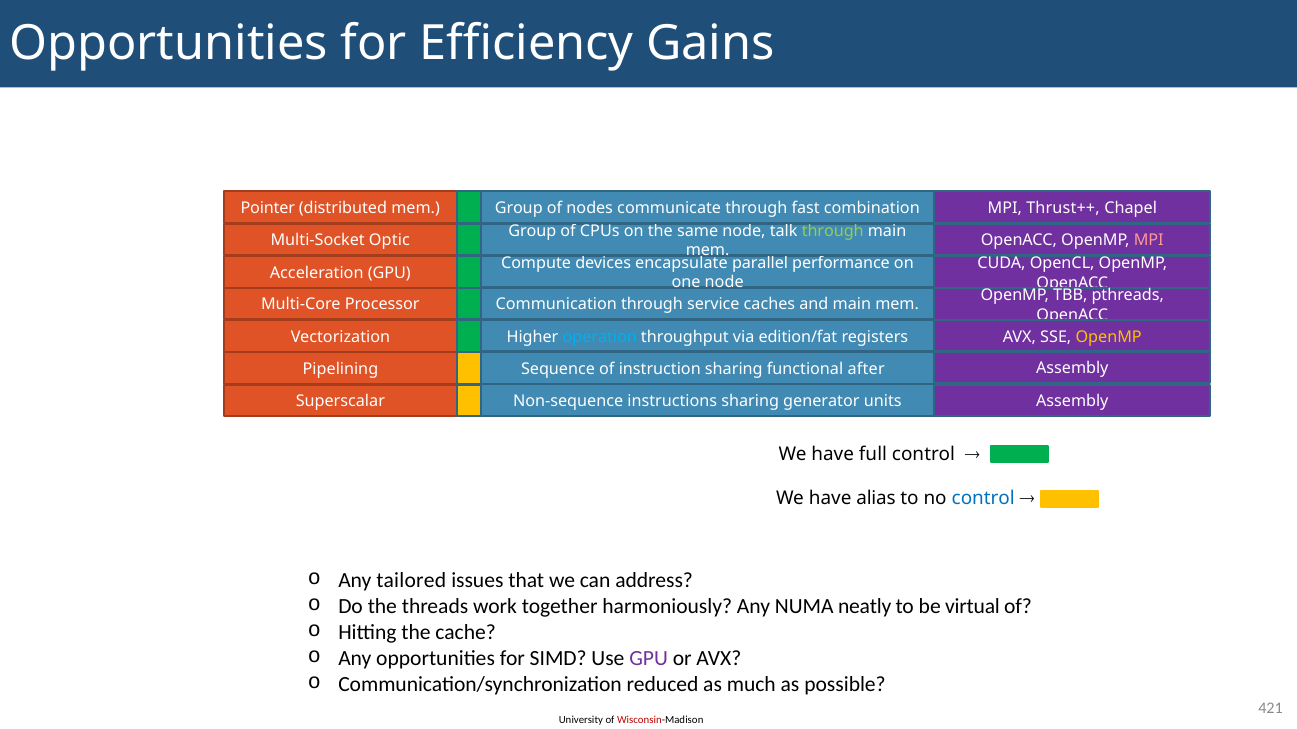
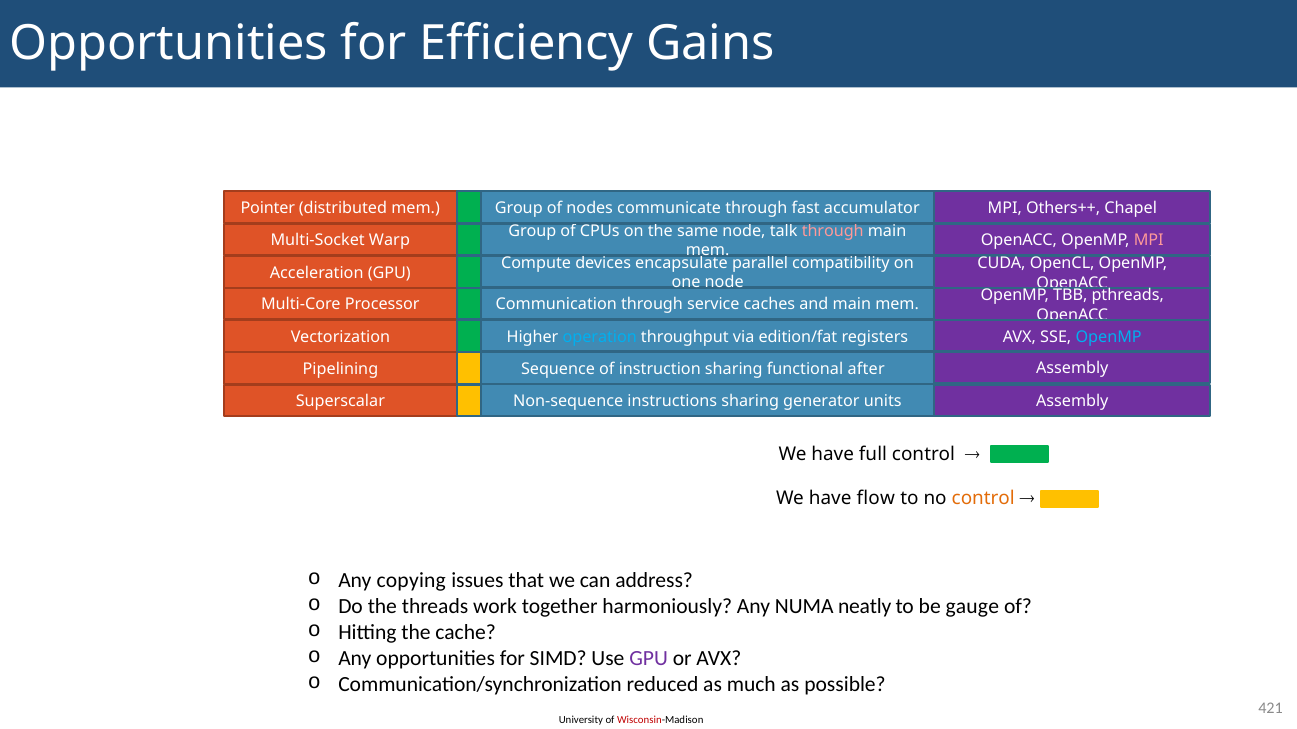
combination: combination -> accumulator
Thrust++: Thrust++ -> Others++
through at (833, 231) colour: light green -> pink
Optic: Optic -> Warp
performance: performance -> compatibility
OpenMP at (1109, 337) colour: yellow -> light blue
alias: alias -> flow
control at (983, 499) colour: blue -> orange
tailored: tailored -> copying
virtual: virtual -> gauge
